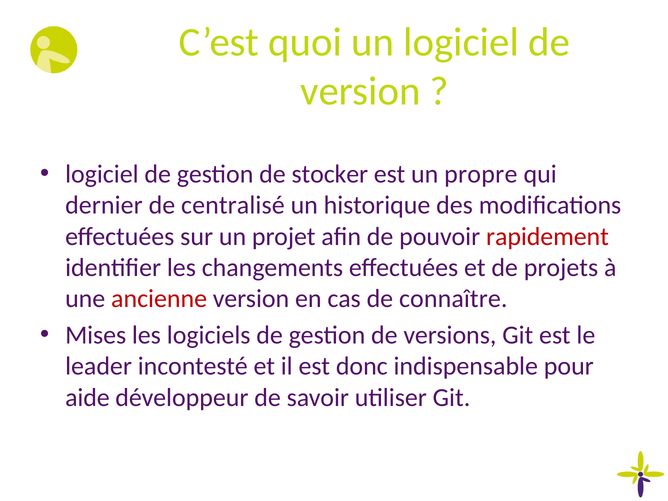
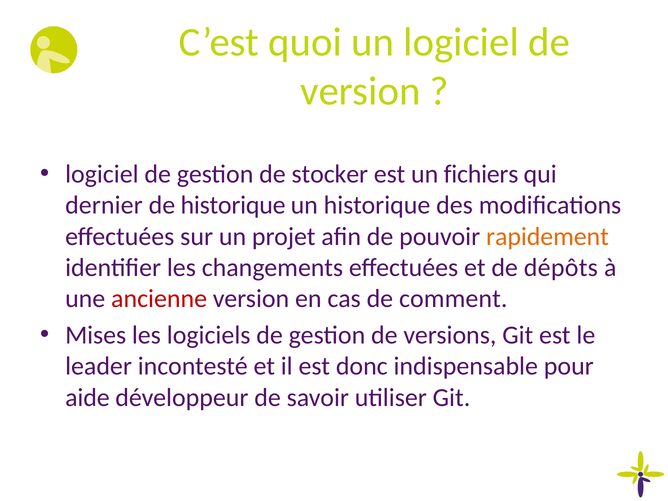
propre: propre -> fichiers
de centralisé: centralisé -> historique
rapidement colour: red -> orange
projets: projets -> dépôts
connaître: connaître -> comment
